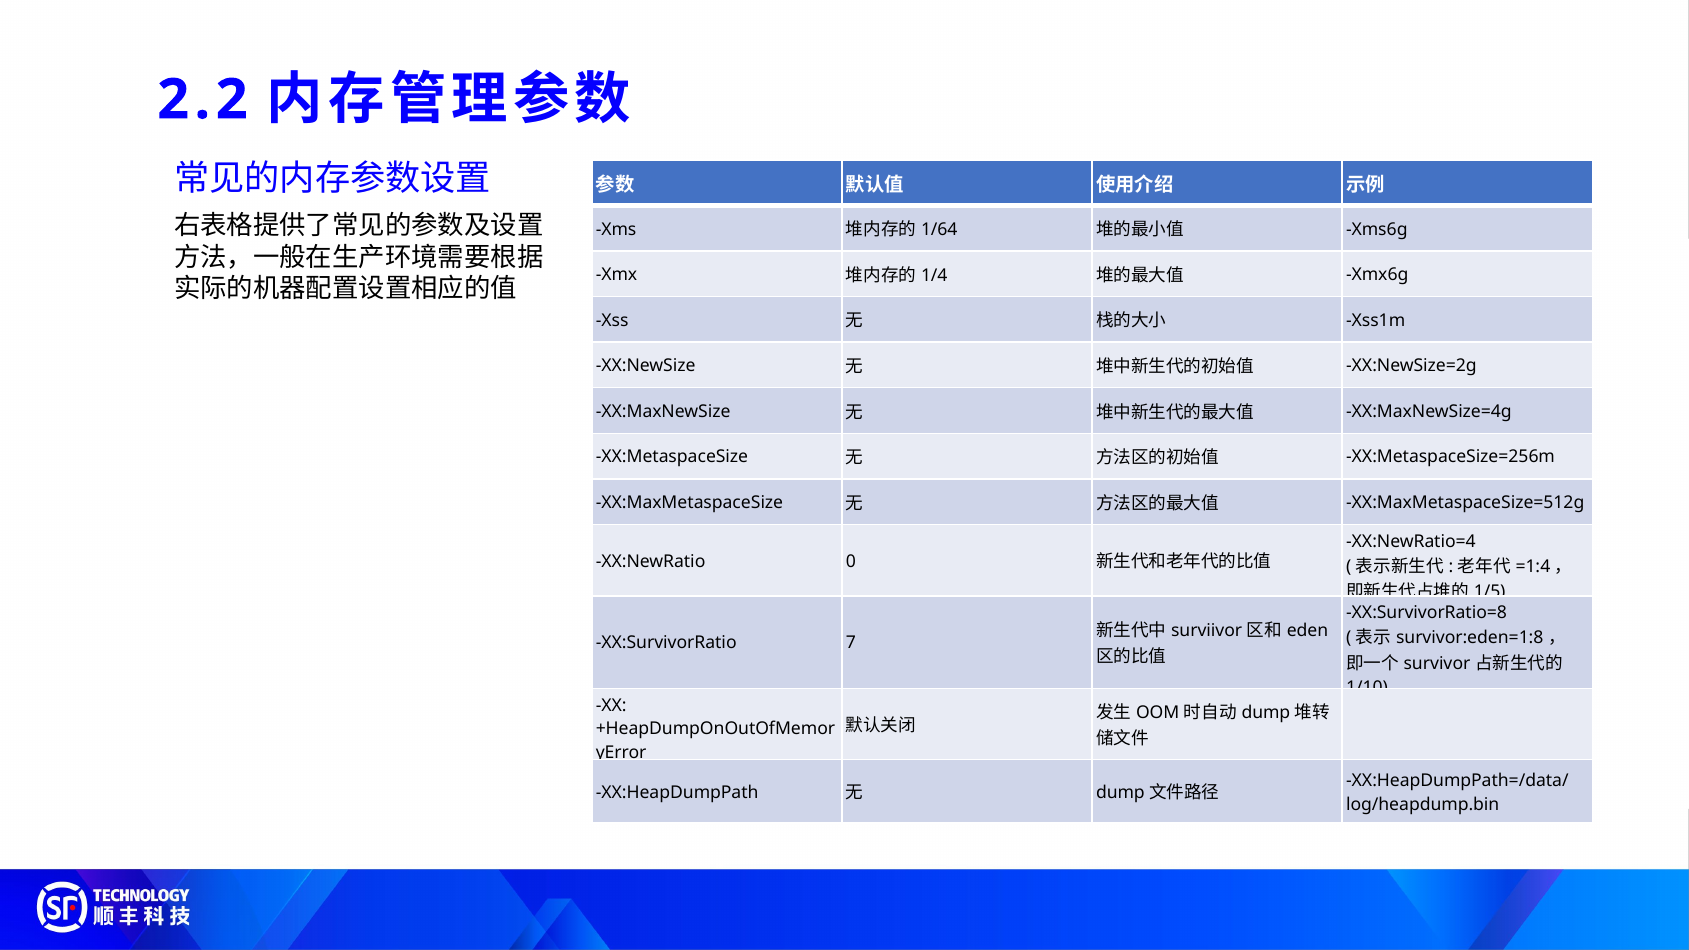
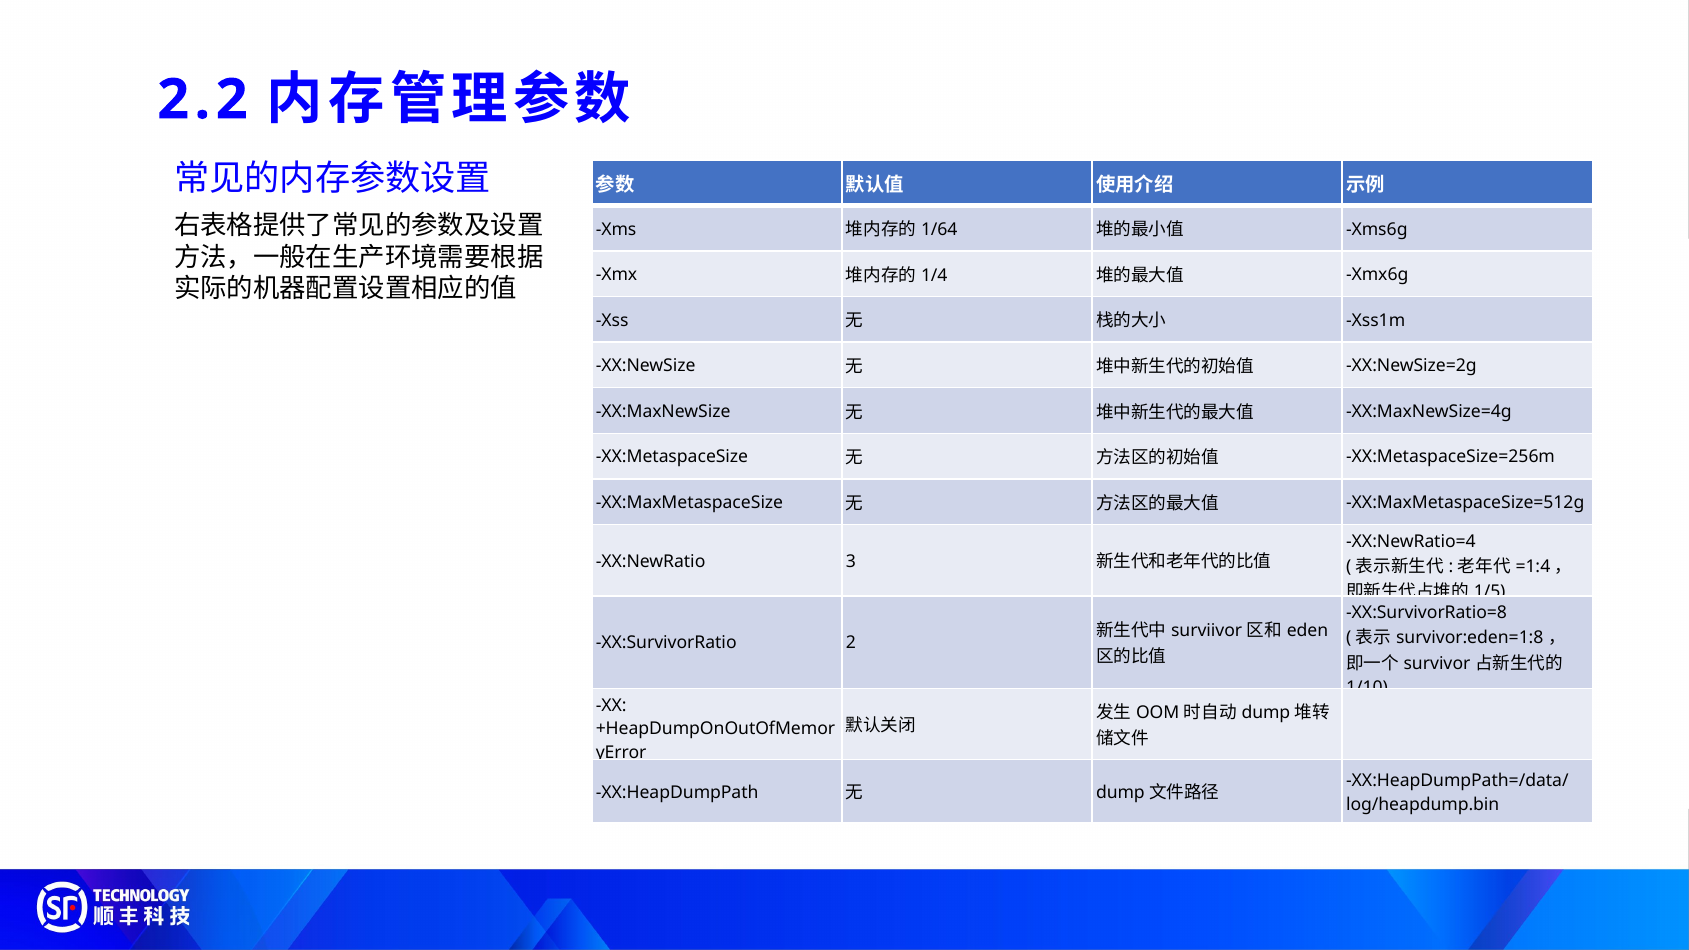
0: 0 -> 3
7: 7 -> 2
